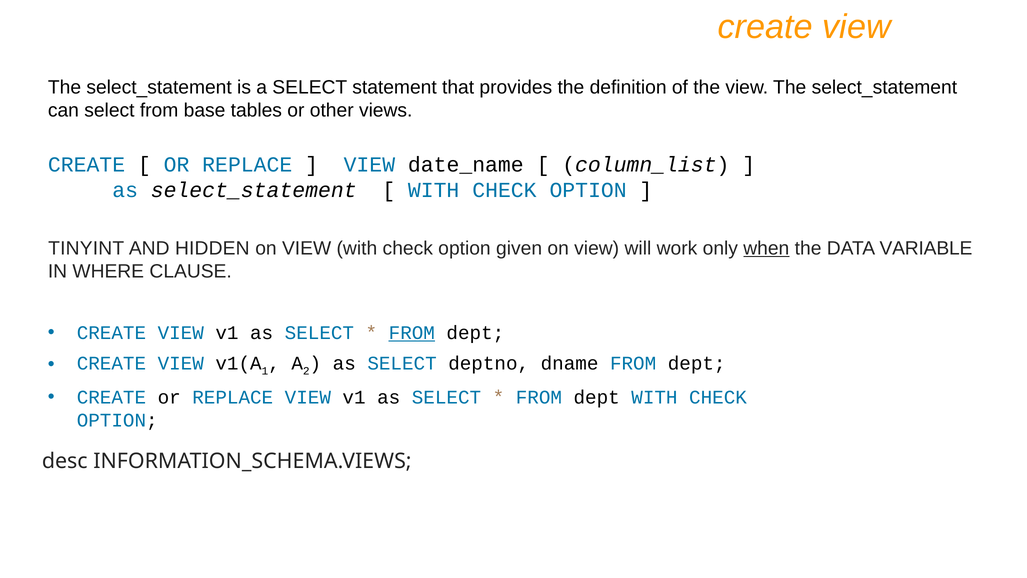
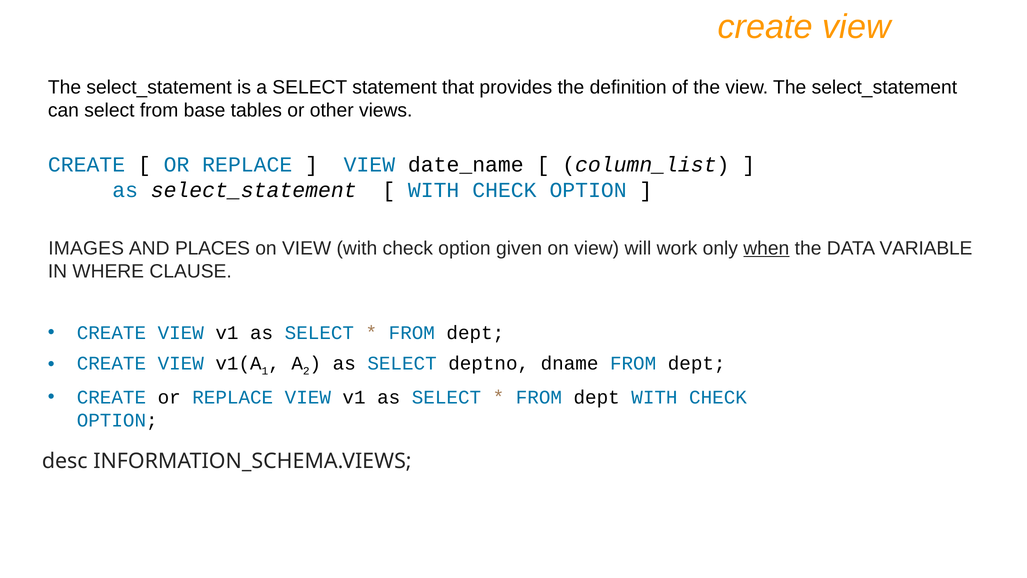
TINYINT: TINYINT -> IMAGES
HIDDEN: HIDDEN -> PLACES
FROM at (412, 332) underline: present -> none
